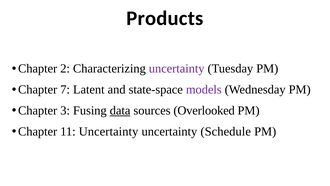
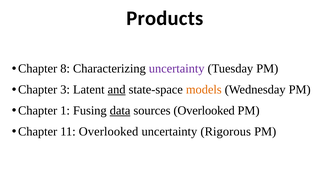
2: 2 -> 8
7: 7 -> 3
and underline: none -> present
models colour: purple -> orange
3: 3 -> 1
11 Uncertainty: Uncertainty -> Overlooked
Schedule: Schedule -> Rigorous
